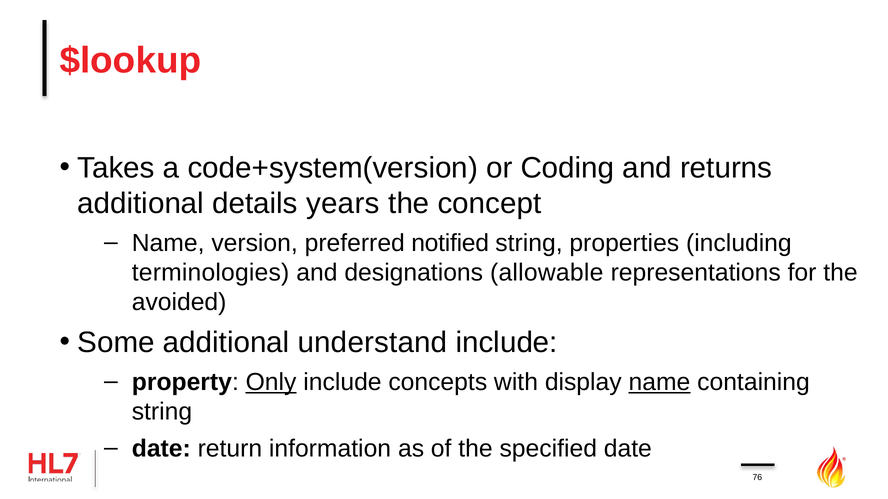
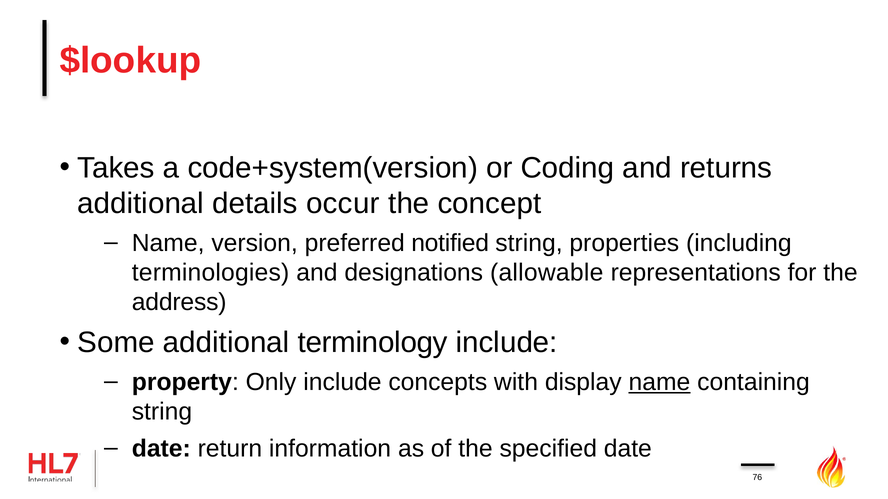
years: years -> occur
avoided: avoided -> address
understand: understand -> terminology
Only underline: present -> none
